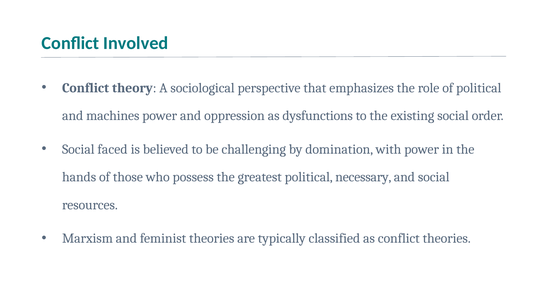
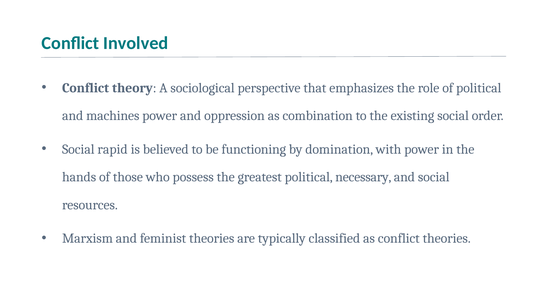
dysfunctions: dysfunctions -> combination
faced: faced -> rapid
challenging: challenging -> functioning
